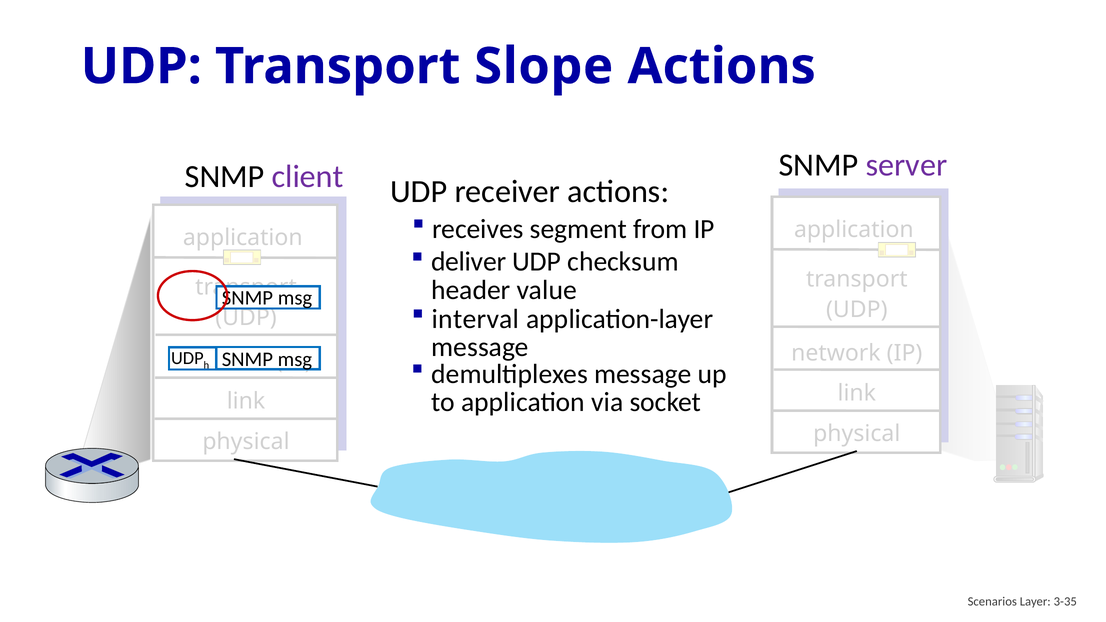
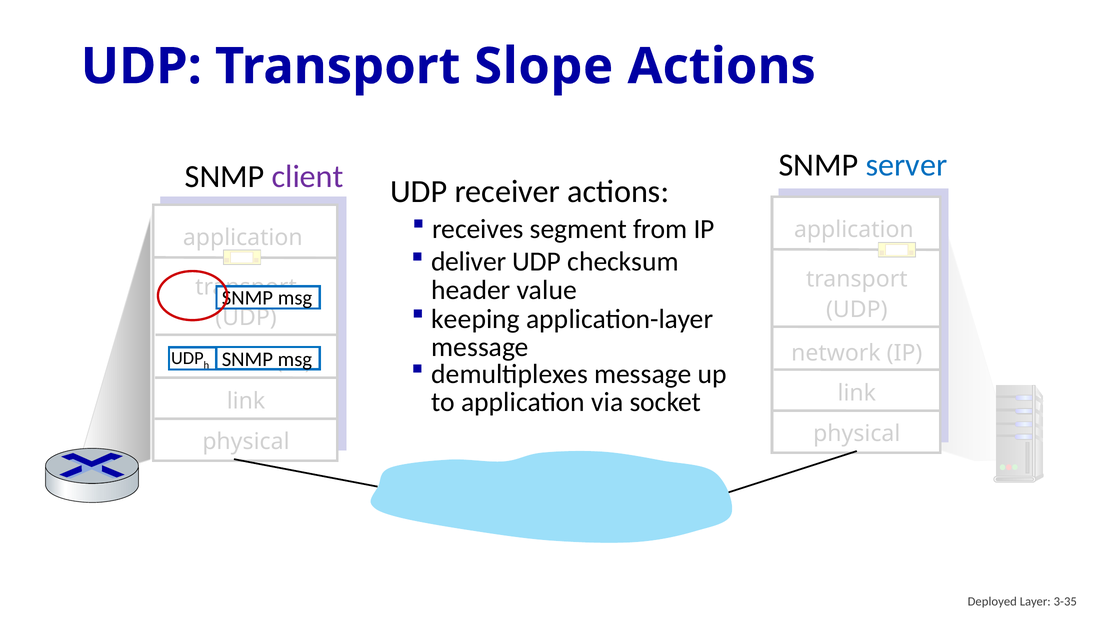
server colour: purple -> blue
interval: interval -> keeping
Scenarios: Scenarios -> Deployed
